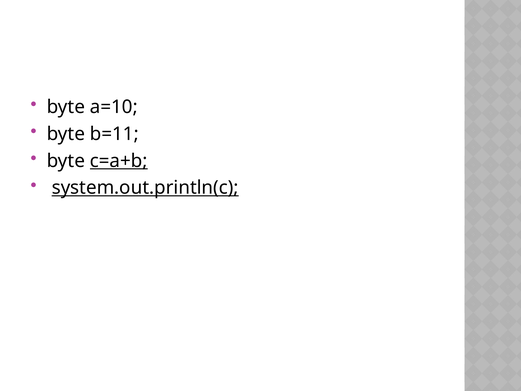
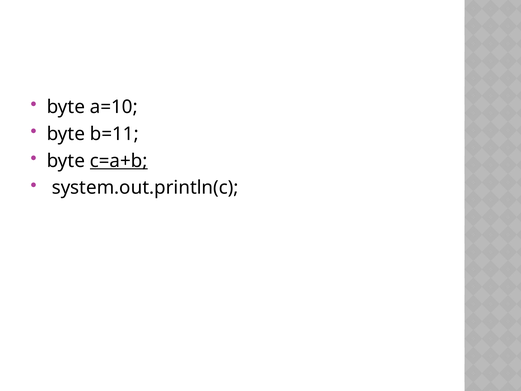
system.out.println(c underline: present -> none
